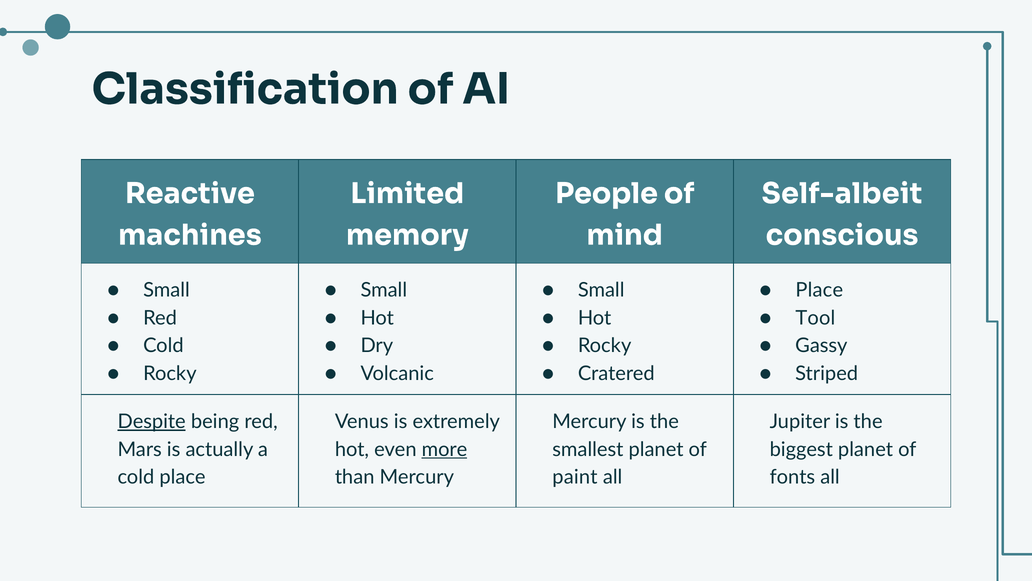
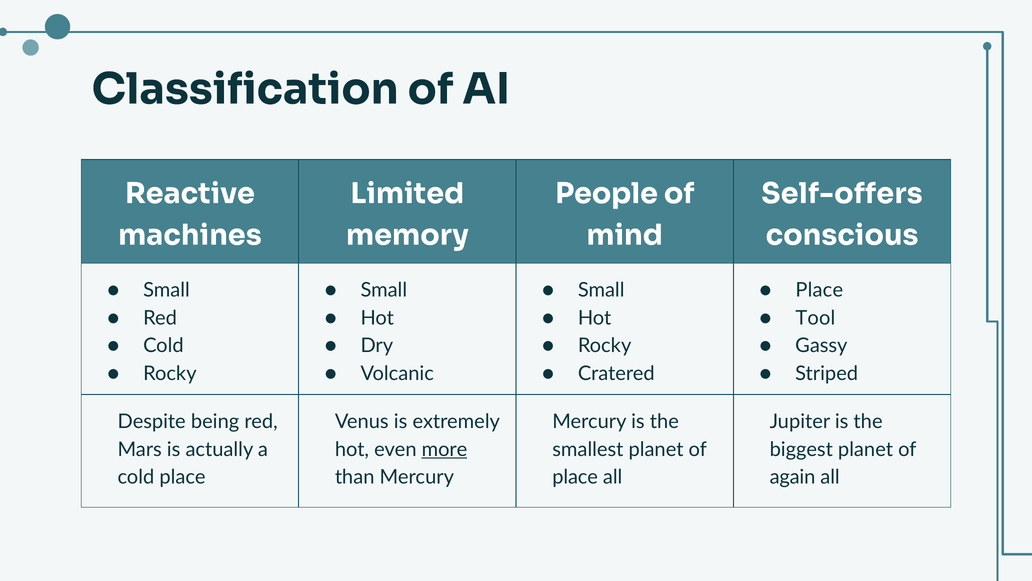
Self-albeit: Self-albeit -> Self-offers
Despite underline: present -> none
paint at (575, 477): paint -> place
fonts: fonts -> again
